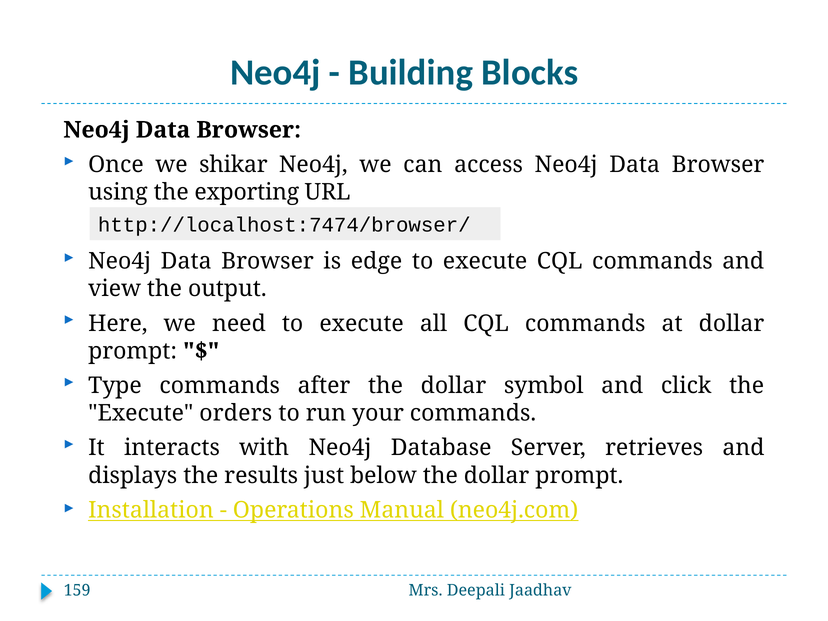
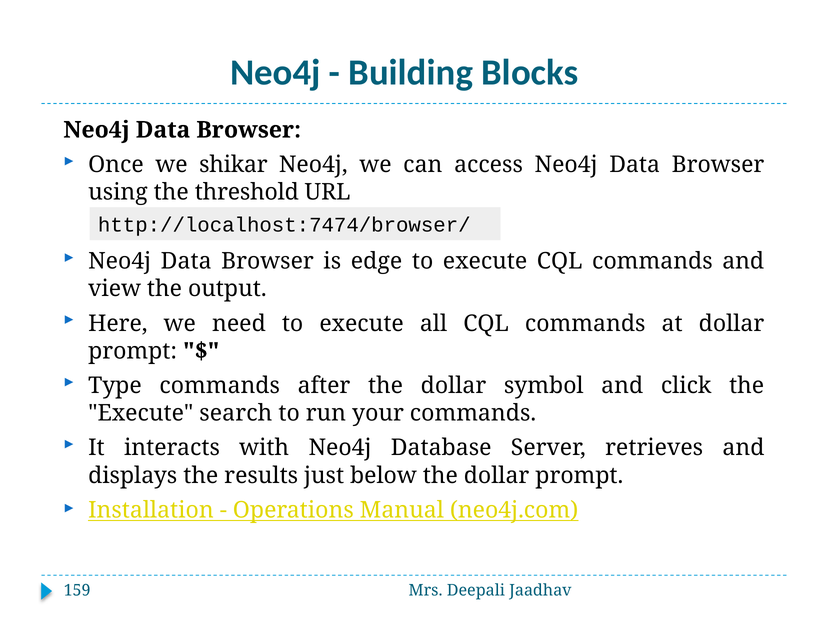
exporting: exporting -> threshold
orders: orders -> search
